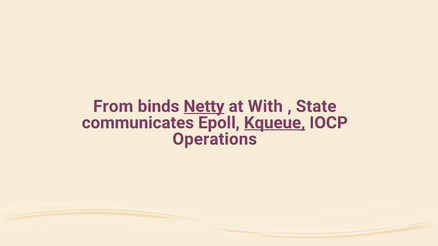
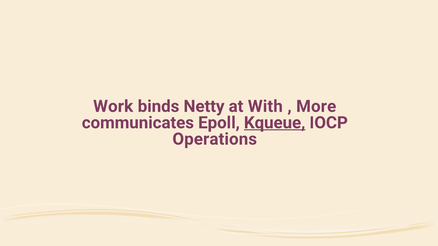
From: From -> Work
Netty underline: present -> none
State: State -> More
